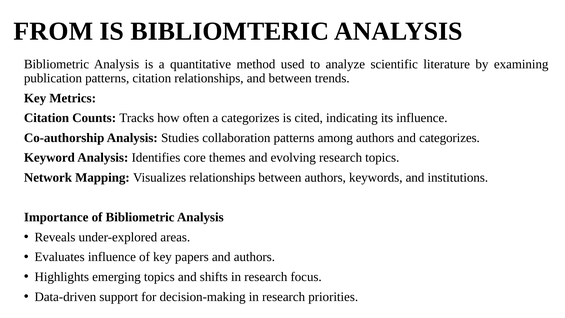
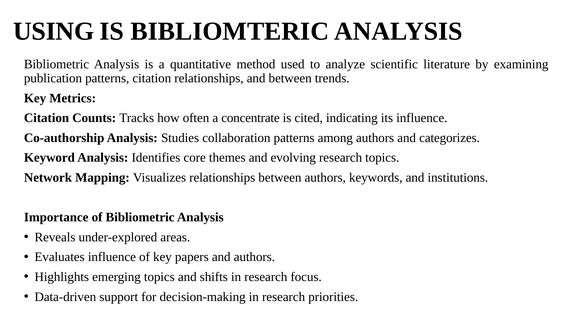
FROM: FROM -> USING
a categorizes: categorizes -> concentrate
